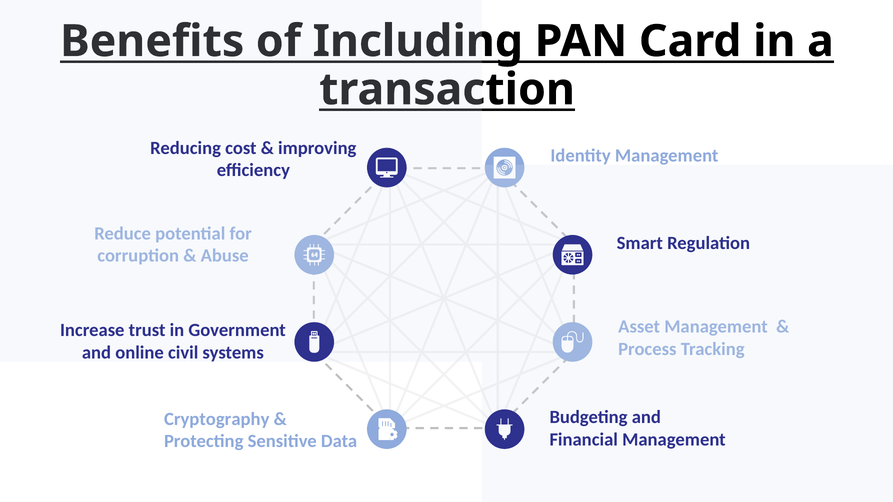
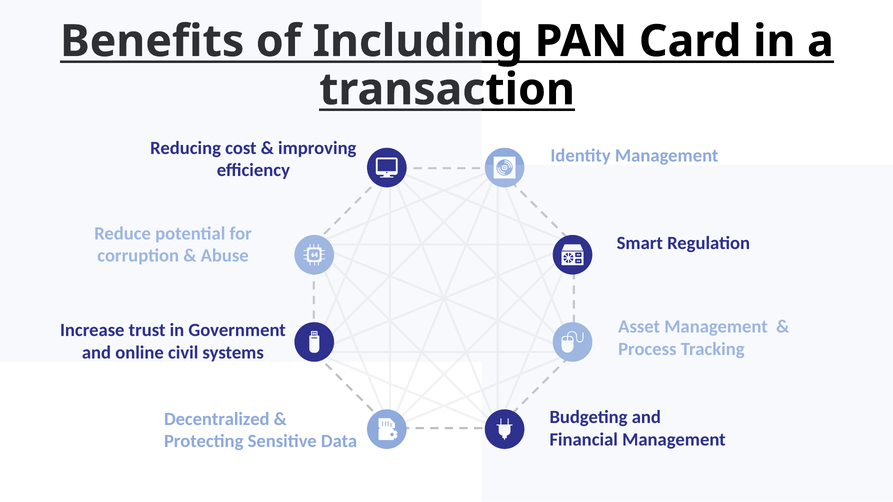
Cryptography: Cryptography -> Decentralized
